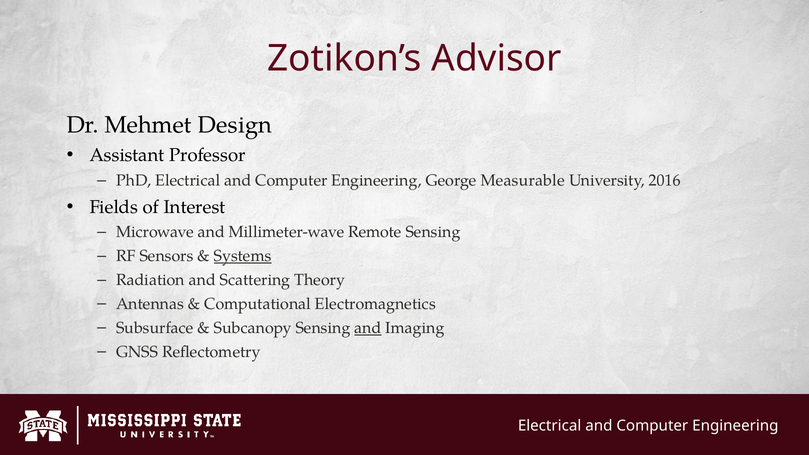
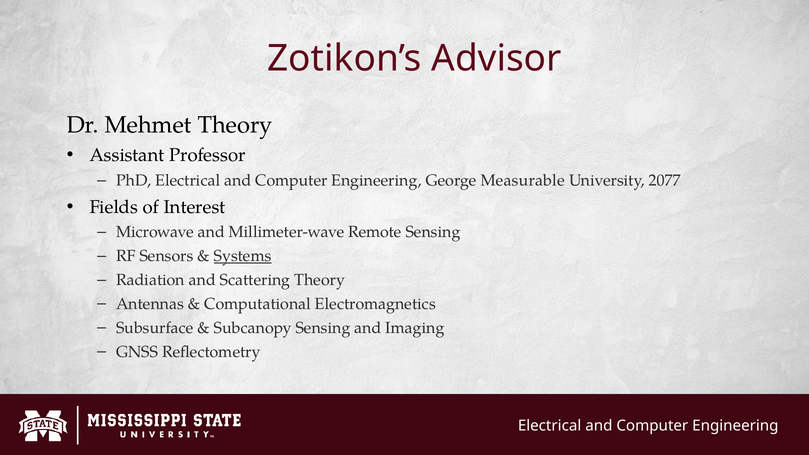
Mehmet Design: Design -> Theory
2016: 2016 -> 2077
and at (368, 328) underline: present -> none
